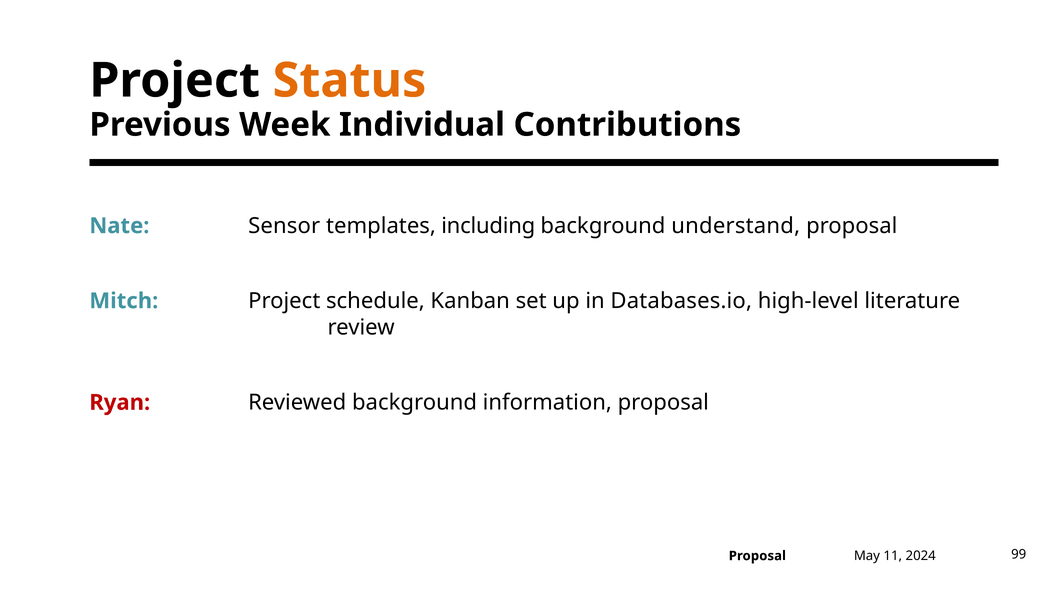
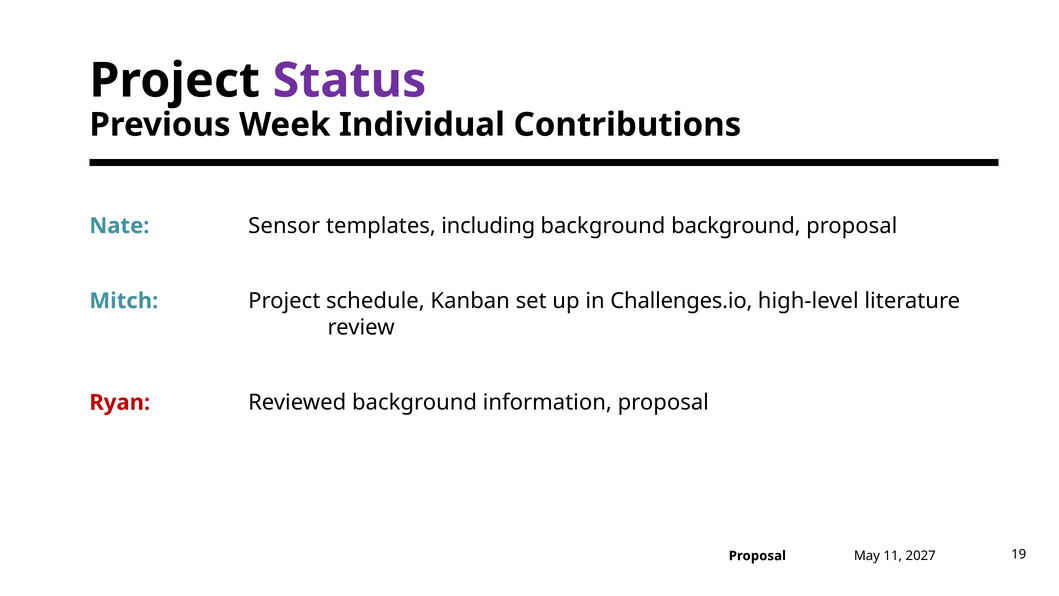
Status colour: orange -> purple
background understand: understand -> background
Databases.io: Databases.io -> Challenges.io
2024: 2024 -> 2027
99: 99 -> 19
